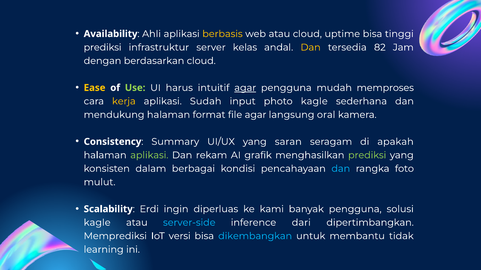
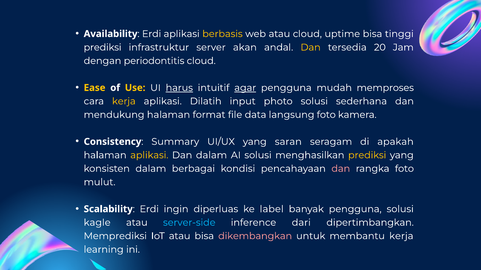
Availability Ahli: Ahli -> Erdi
kelas: kelas -> akan
82: 82 -> 20
berdasarkan: berdasarkan -> periodontitis
Use colour: light green -> yellow
harus underline: none -> present
Sudah: Sudah -> Dilatih
photo kagle: kagle -> solusi
file agar: agar -> data
langsung oral: oral -> foto
aplikasi at (149, 155) colour: light green -> yellow
Dan rekam: rekam -> dalam
AI grafik: grafik -> solusi
prediksi at (367, 155) colour: light green -> yellow
dan at (341, 169) colour: light blue -> pink
kami: kami -> label
IoT versi: versi -> atau
dikembangkan colour: light blue -> pink
membantu tidak: tidak -> kerja
